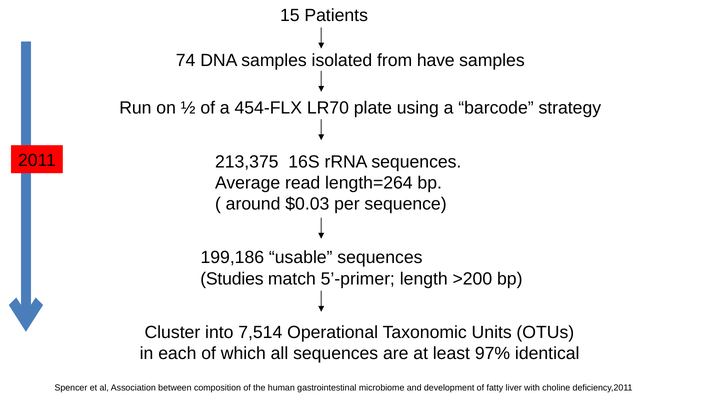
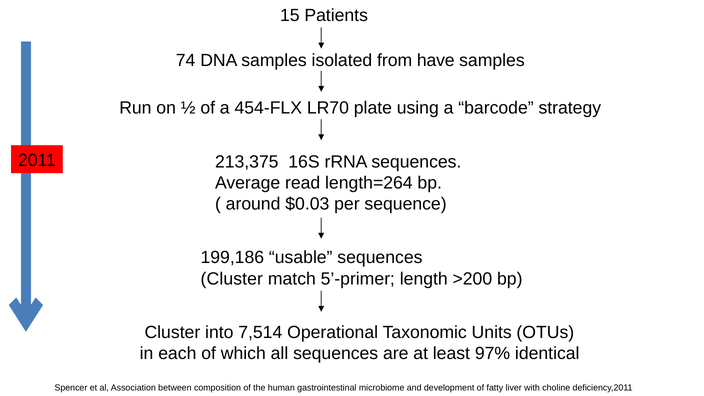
Studies at (232, 279): Studies -> Cluster
